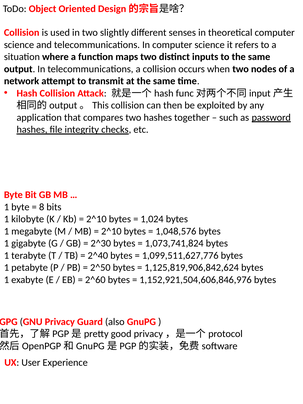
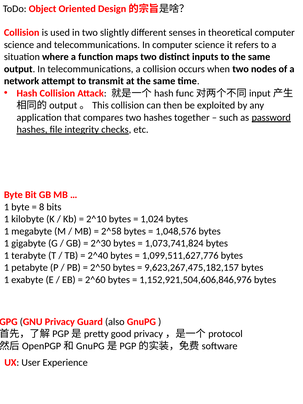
2^10 at (111, 231): 2^10 -> 2^58
1,125,819,906,842,624: 1,125,819,906,842,624 -> 9,623,267,475,182,157
